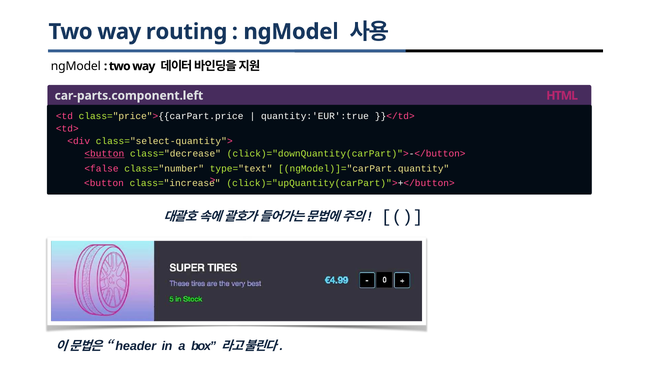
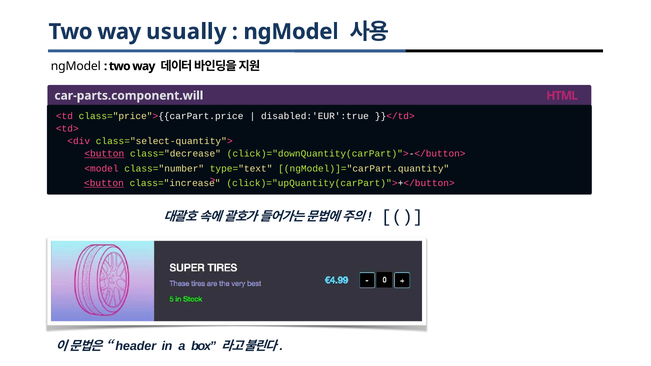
routing: routing -> usually
car-parts.component.left: car-parts.component.left -> car-parts.component.will
quantity:'EUR':true: quantity:'EUR':true -> disabled:'EUR':true
<false: <false -> <model
<button at (104, 183) underline: none -> present
